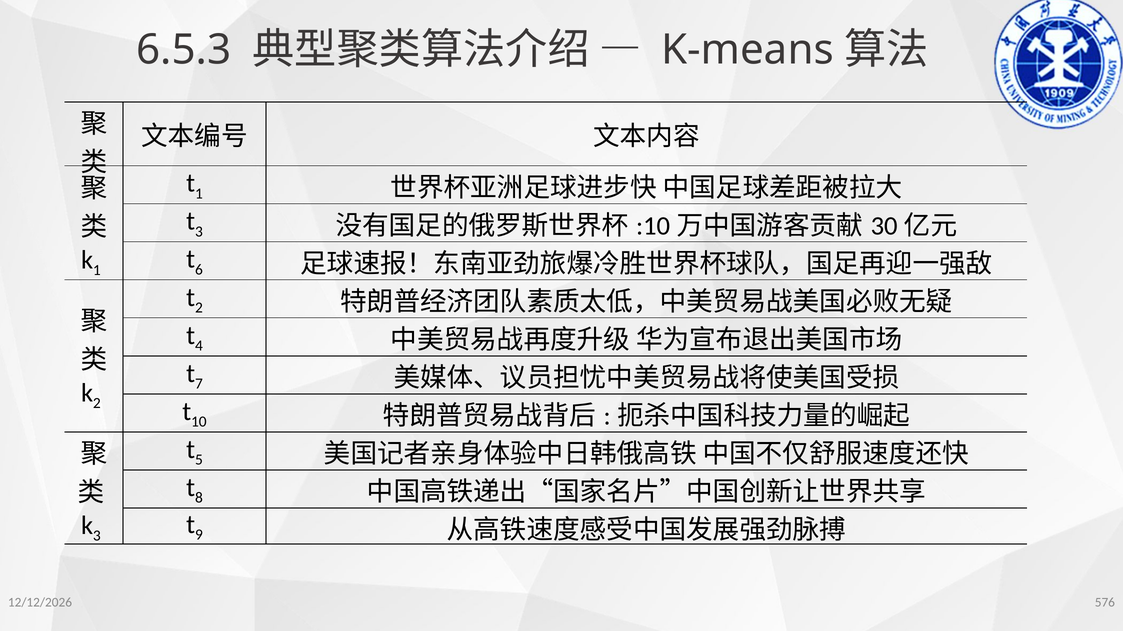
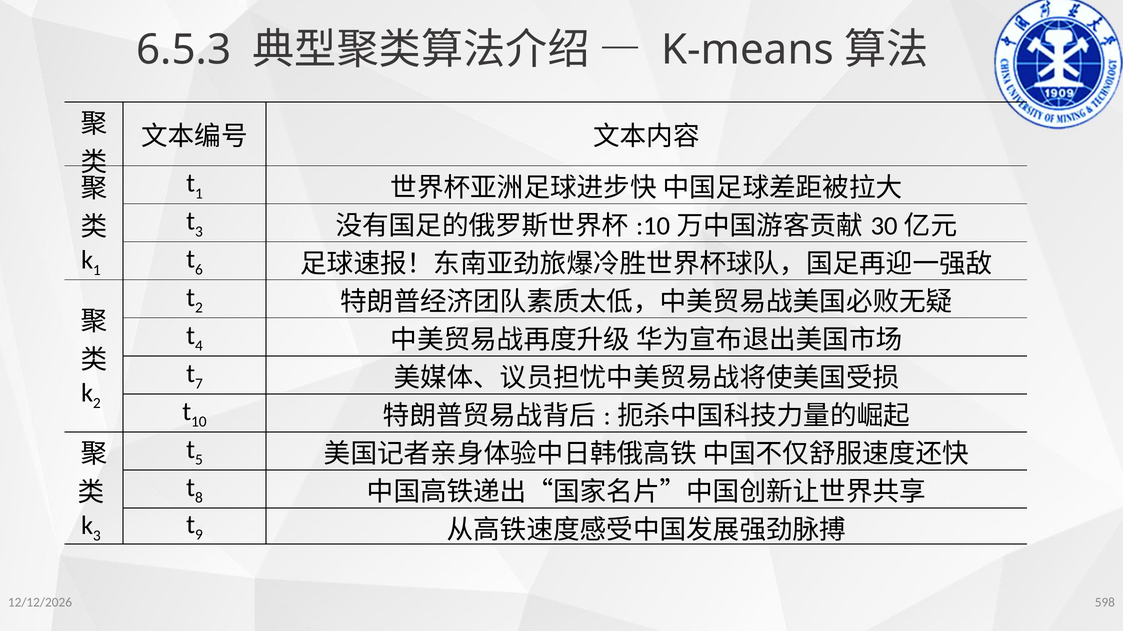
576: 576 -> 598
